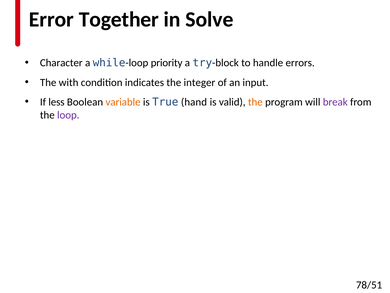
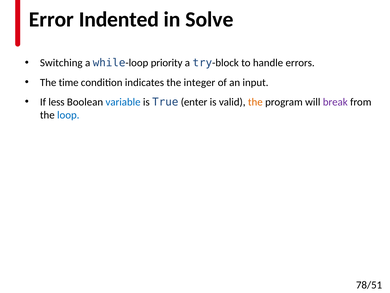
Together: Together -> Indented
Character: Character -> Switching
with: with -> time
variable colour: orange -> blue
hand: hand -> enter
loop colour: purple -> blue
